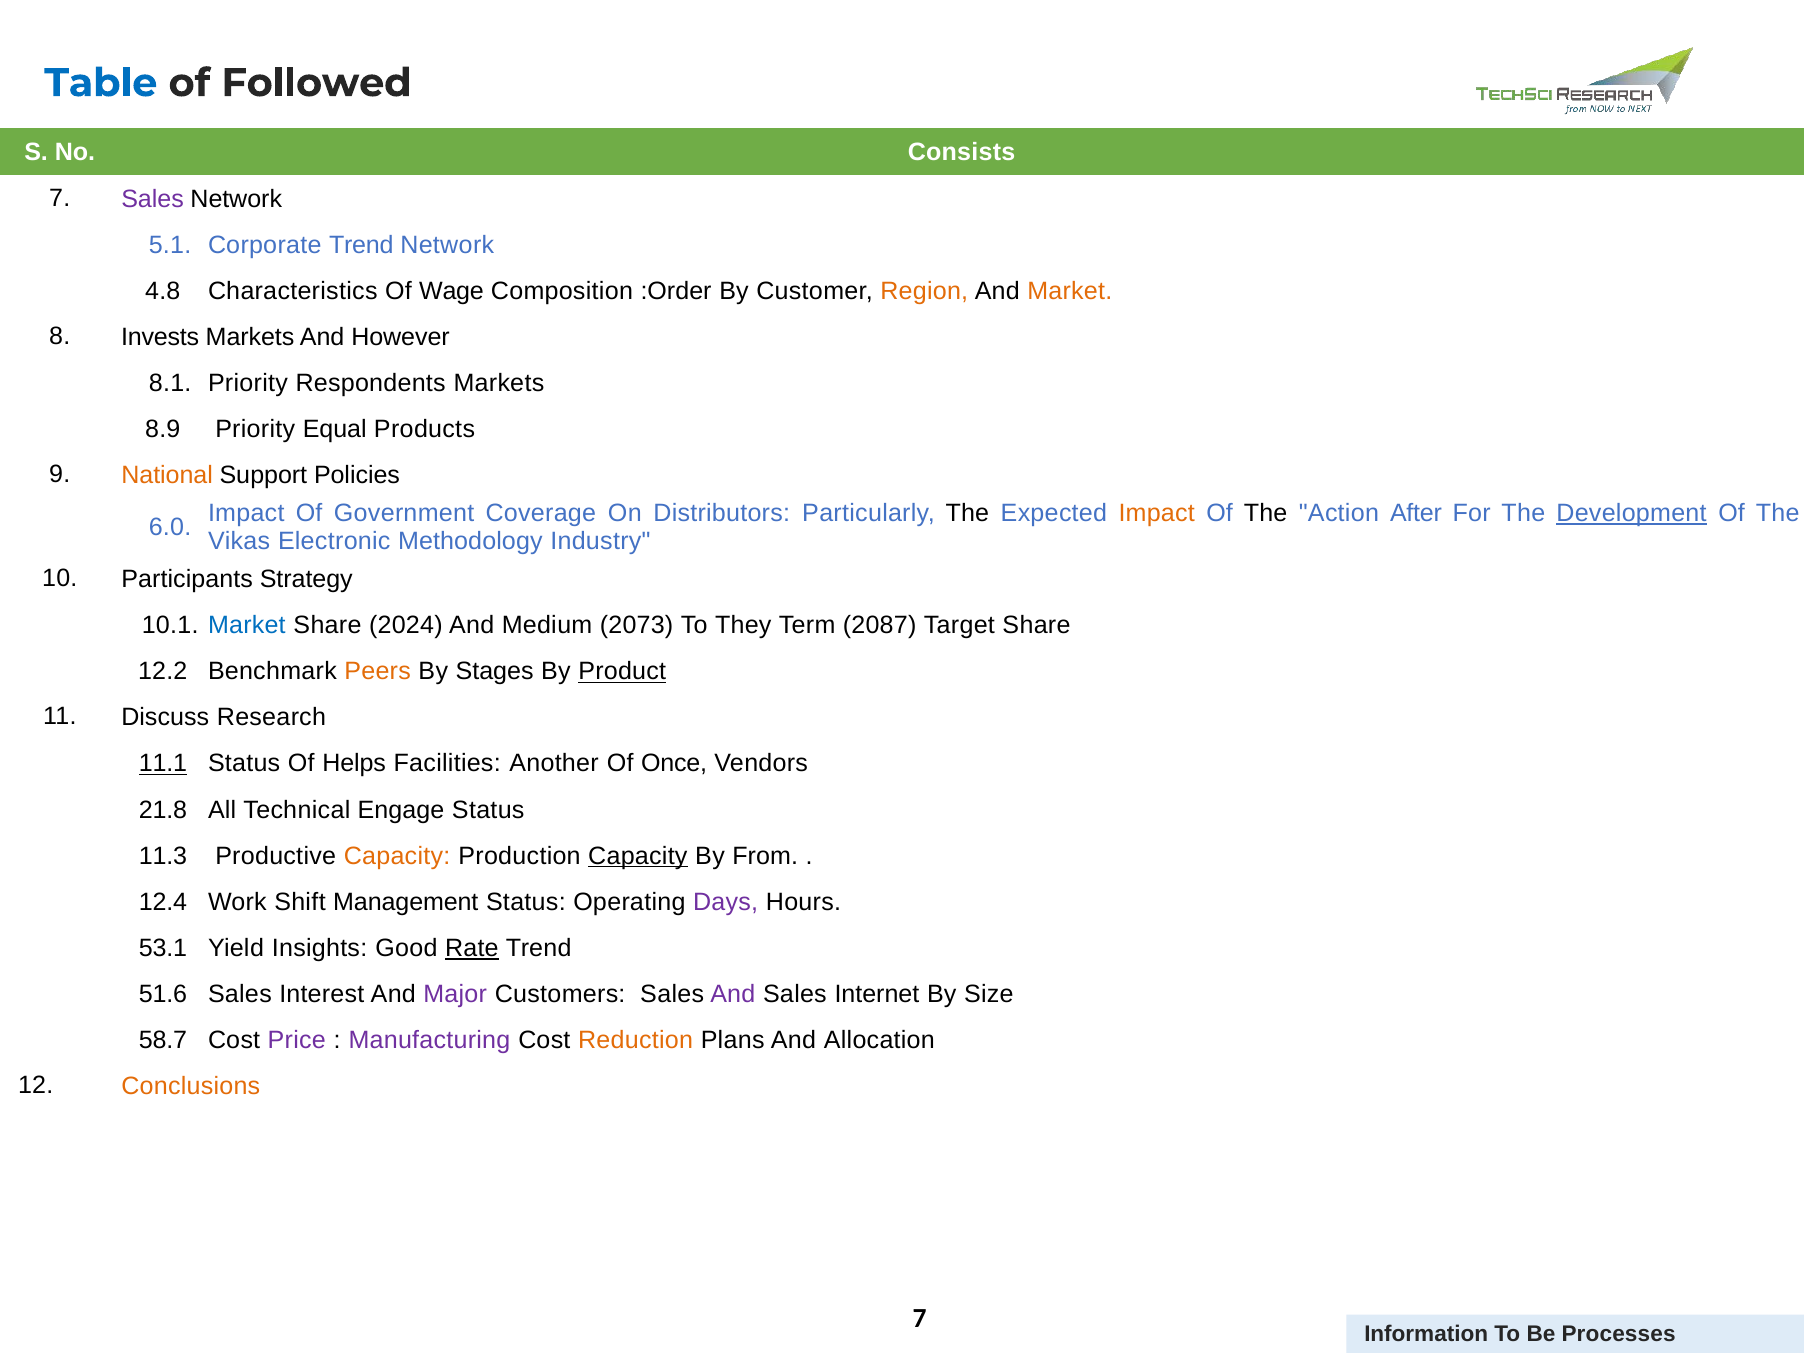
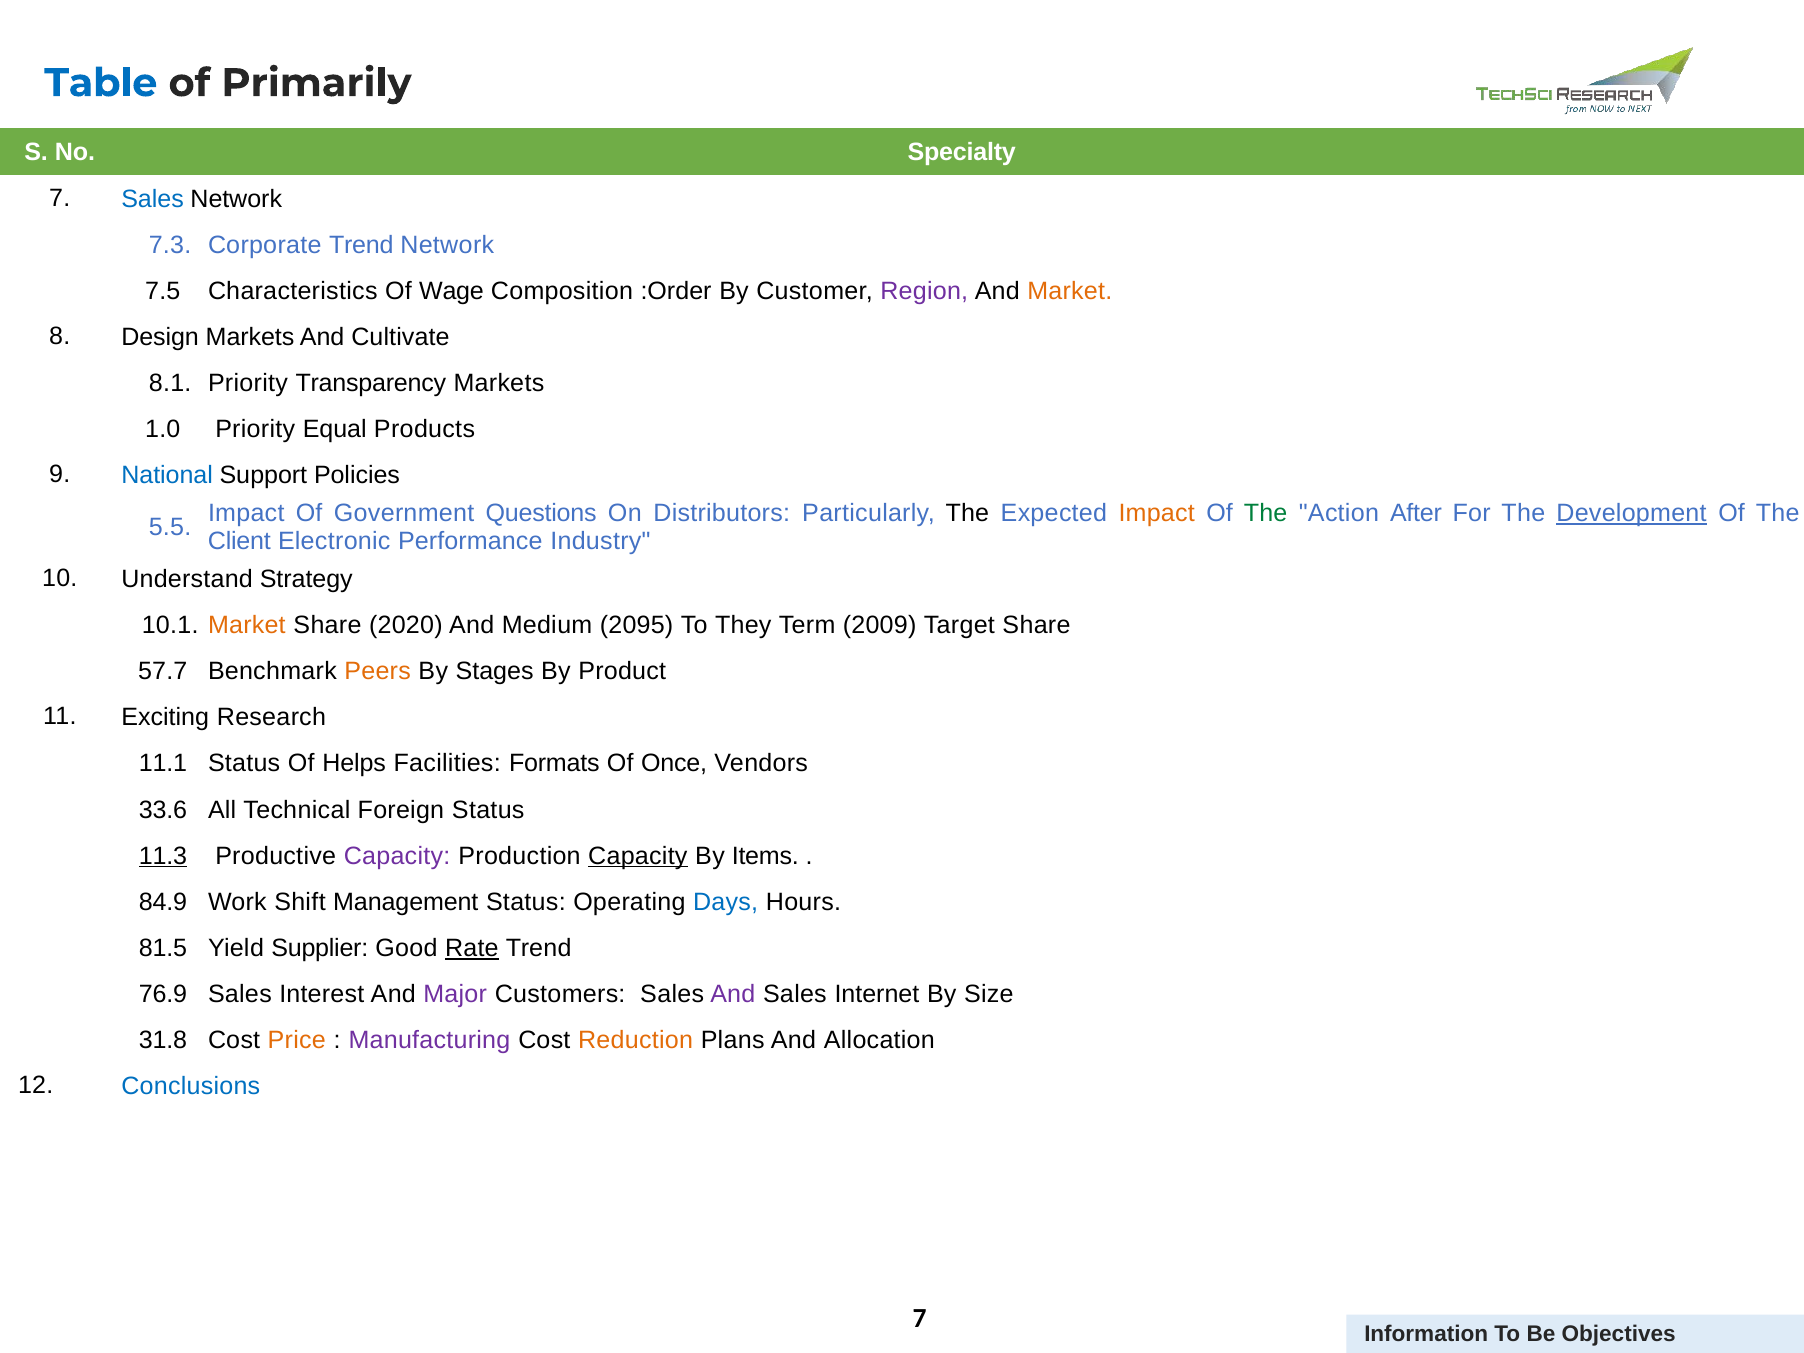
Followed: Followed -> Primarily
Consists: Consists -> Specialty
Sales at (153, 199) colour: purple -> blue
5.1: 5.1 -> 7.3
4.8: 4.8 -> 7.5
Region colour: orange -> purple
Invests: Invests -> Design
However: However -> Cultivate
Respondents: Respondents -> Transparency
8.9: 8.9 -> 1.0
National colour: orange -> blue
Coverage: Coverage -> Questions
The at (1266, 513) colour: black -> green
6.0: 6.0 -> 5.5
Vikas: Vikas -> Client
Methodology: Methodology -> Performance
Participants: Participants -> Understand
Market at (247, 625) colour: blue -> orange
2024: 2024 -> 2020
2073: 2073 -> 2095
2087: 2087 -> 2009
12.2: 12.2 -> 57.7
Product underline: present -> none
Discuss: Discuss -> Exciting
11.1 underline: present -> none
Another: Another -> Formats
21.8: 21.8 -> 33.6
Engage: Engage -> Foreign
11.3 underline: none -> present
Capacity at (397, 856) colour: orange -> purple
From: From -> Items
12.4: 12.4 -> 84.9
Days colour: purple -> blue
53.1: 53.1 -> 81.5
Insights: Insights -> Supplier
51.6: 51.6 -> 76.9
58.7: 58.7 -> 31.8
Price colour: purple -> orange
Conclusions colour: orange -> blue
Processes: Processes -> Objectives
